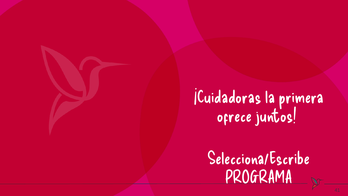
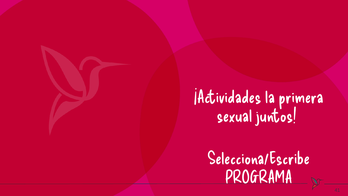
¡Cuidadoras: ¡Cuidadoras -> ¡Actividades
ofrece: ofrece -> sexual
